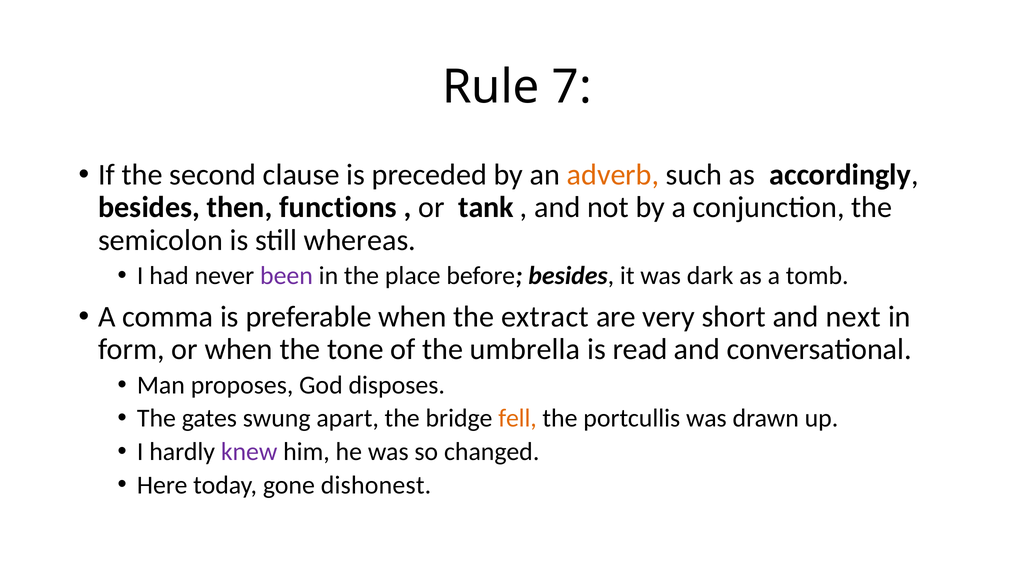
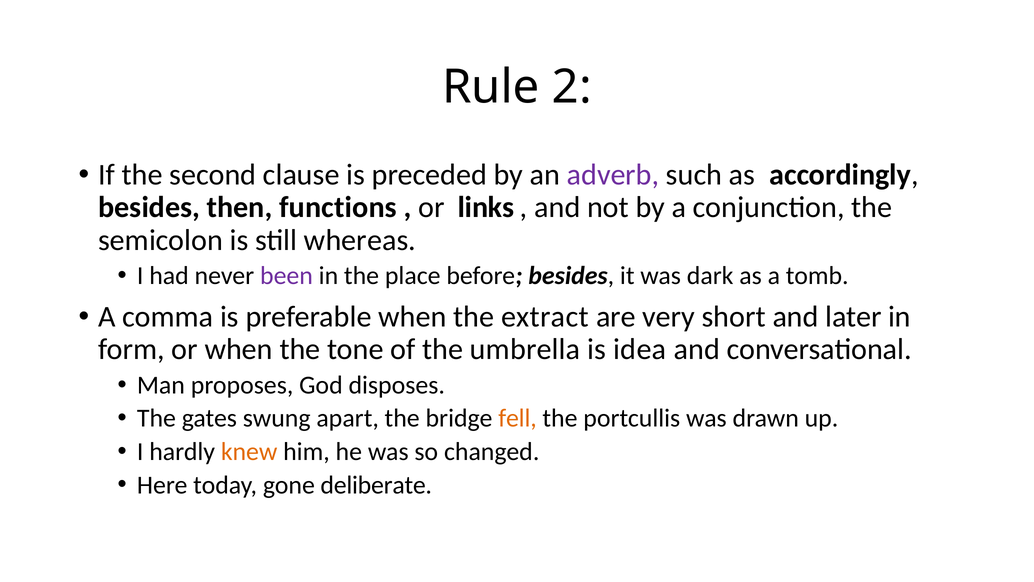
7: 7 -> 2
adverb colour: orange -> purple
tank: tank -> links
next: next -> later
read: read -> idea
knew colour: purple -> orange
dishonest: dishonest -> deliberate
